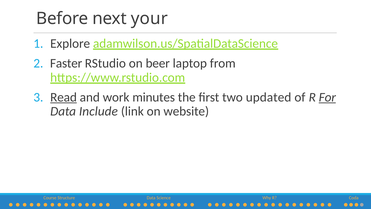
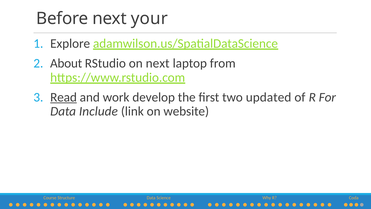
Faster: Faster -> About
on beer: beer -> next
minutes: minutes -> develop
For underline: present -> none
